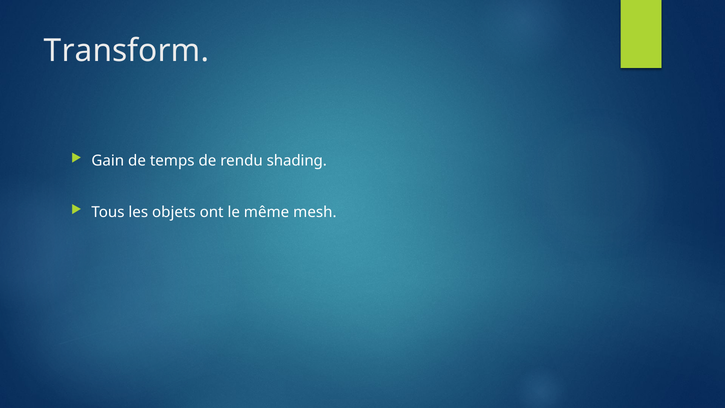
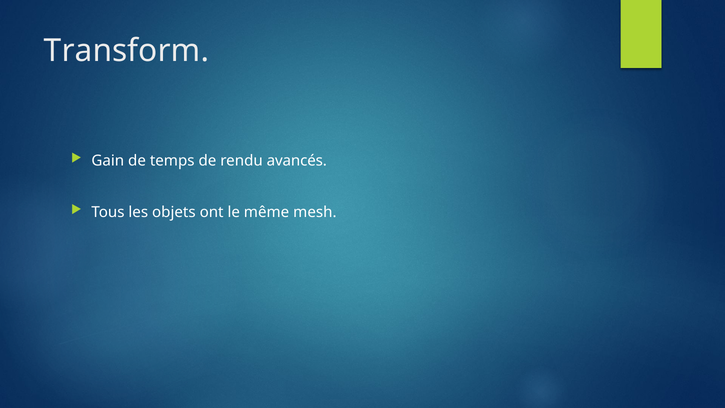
shading: shading -> avancés
